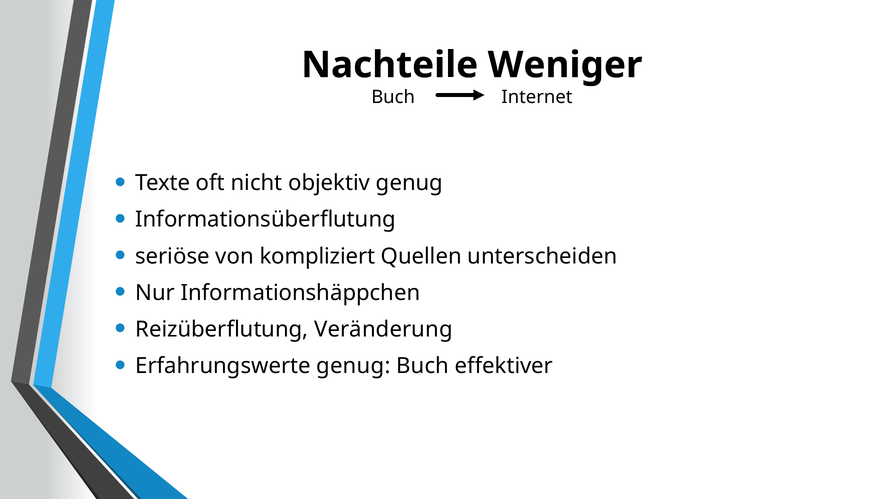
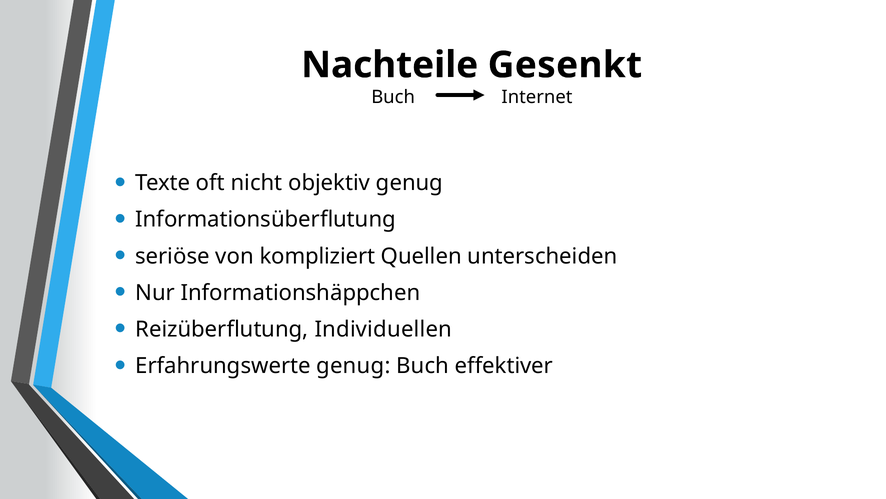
Weniger: Weniger -> Gesenkt
Veränderung: Veränderung -> Individuellen
